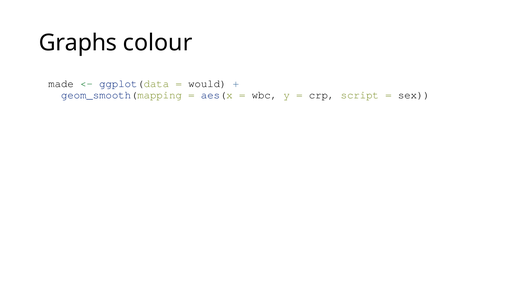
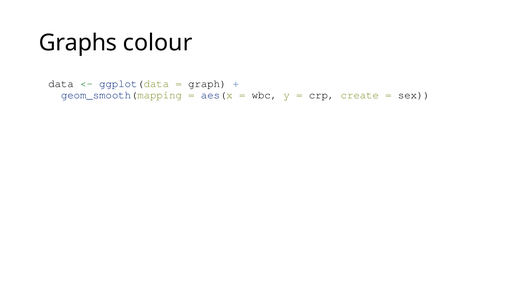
made: made -> data
would: would -> graph
script: script -> create
